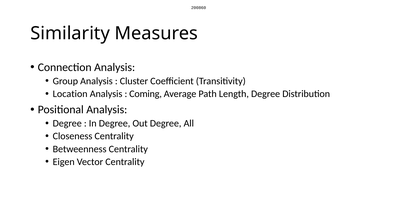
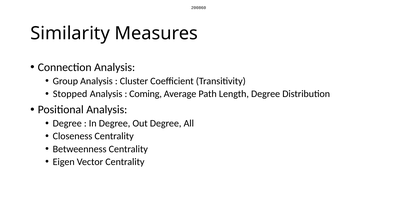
Location: Location -> Stopped
